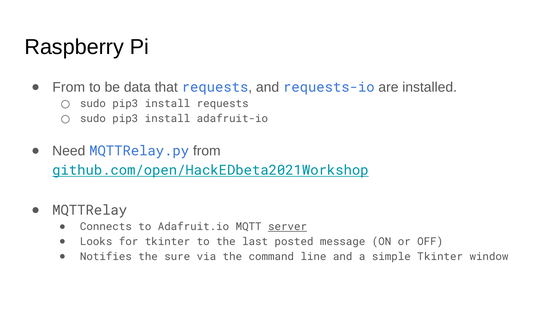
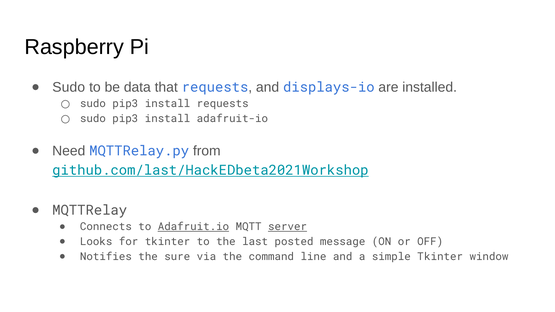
From at (69, 87): From -> Sudo
requests-io: requests-io -> displays-io
github.com/open/HackEDbeta2021Workshop: github.com/open/HackEDbeta2021Workshop -> github.com/last/HackEDbeta2021Workshop
Adafruit.io underline: none -> present
